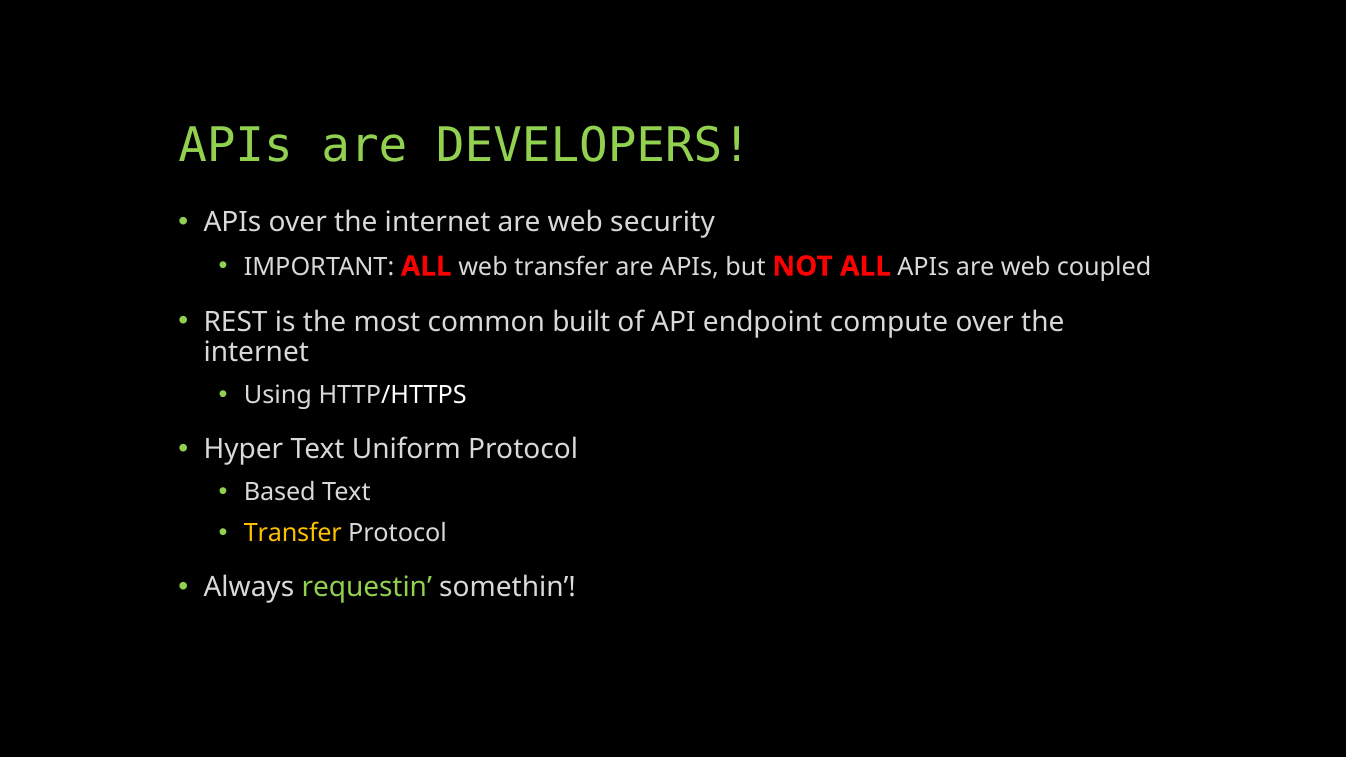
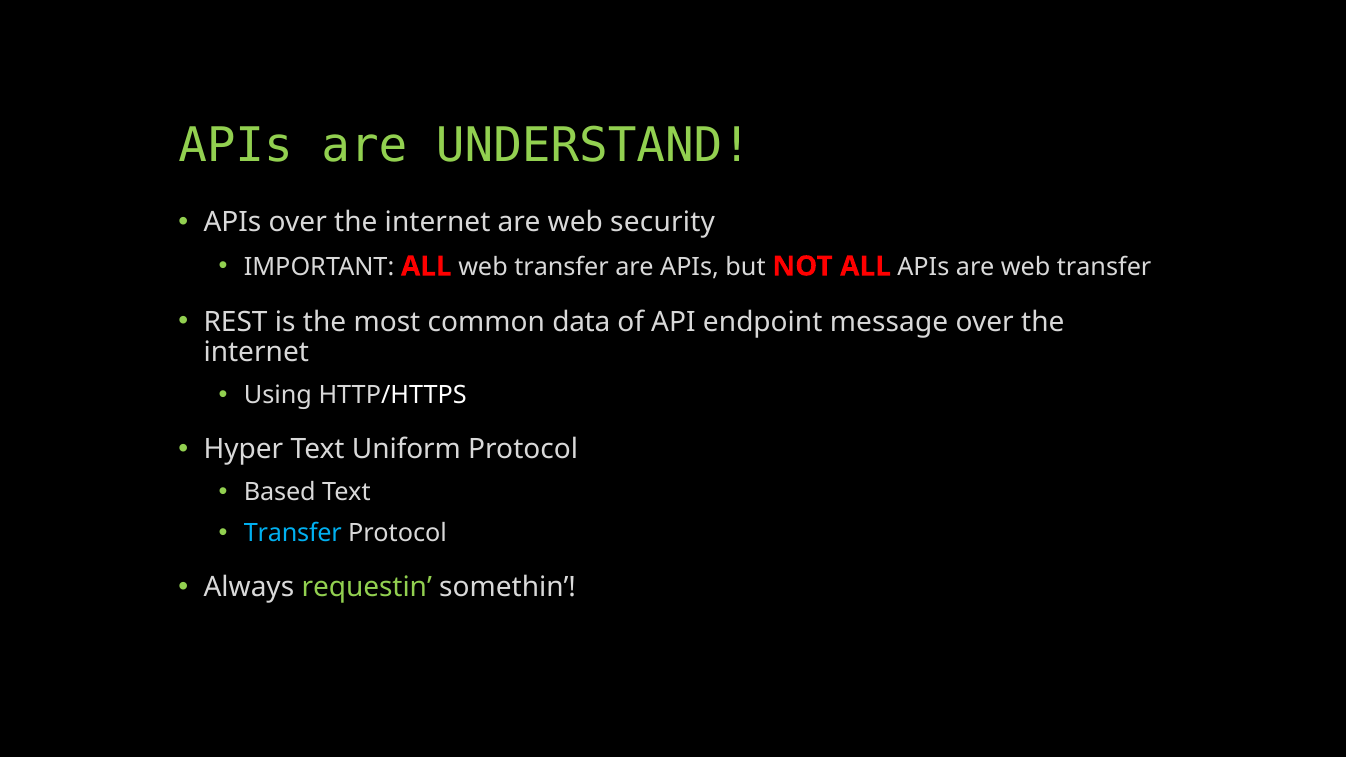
DEVELOPERS: DEVELOPERS -> UNDERSTAND
are web coupled: coupled -> transfer
built: built -> data
compute: compute -> message
Transfer at (293, 533) colour: yellow -> light blue
